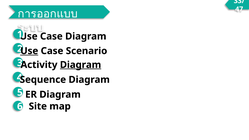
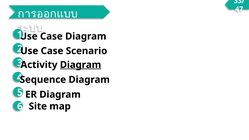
Use at (29, 51) underline: present -> none
